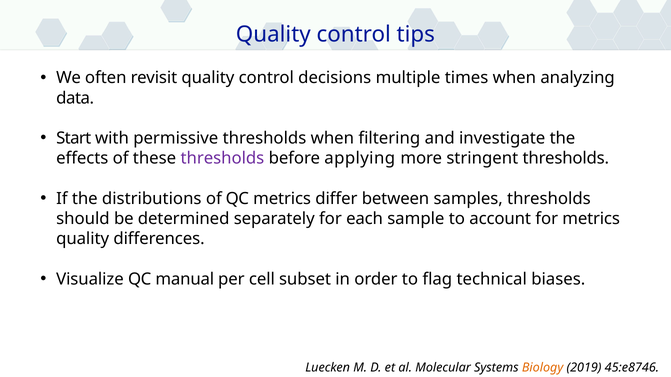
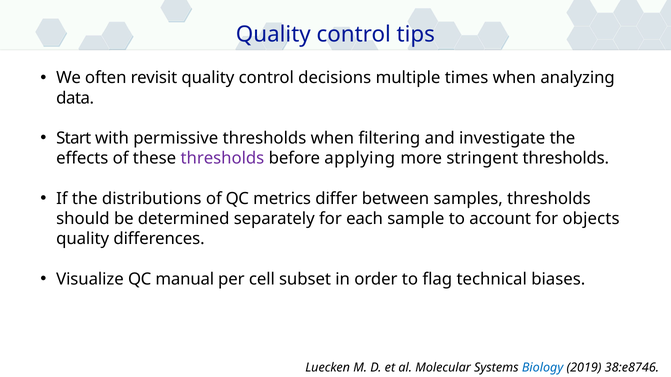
for metrics: metrics -> objects
Biology colour: orange -> blue
45:e8746: 45:e8746 -> 38:e8746
